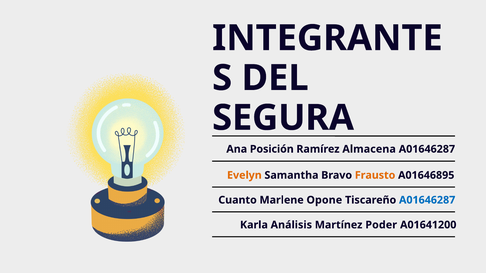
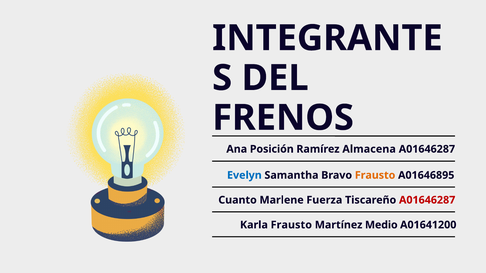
SEGURA: SEGURA -> FRENOS
Evelyn colour: orange -> blue
Opone: Opone -> Fuerza
A01646287 at (427, 200) colour: blue -> red
Karla Análisis: Análisis -> Frausto
Poder: Poder -> Medio
